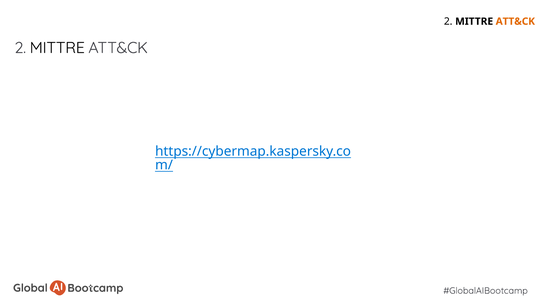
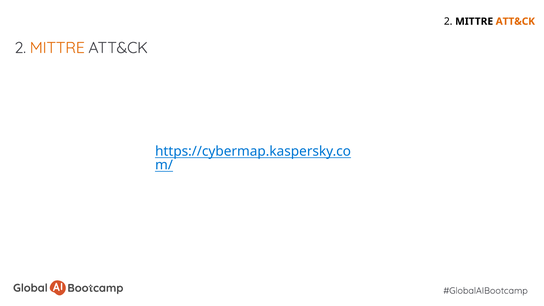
MITTRE at (57, 48) colour: black -> orange
